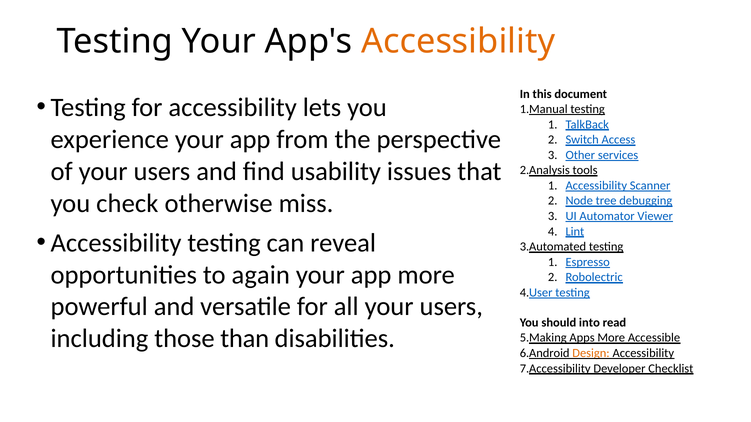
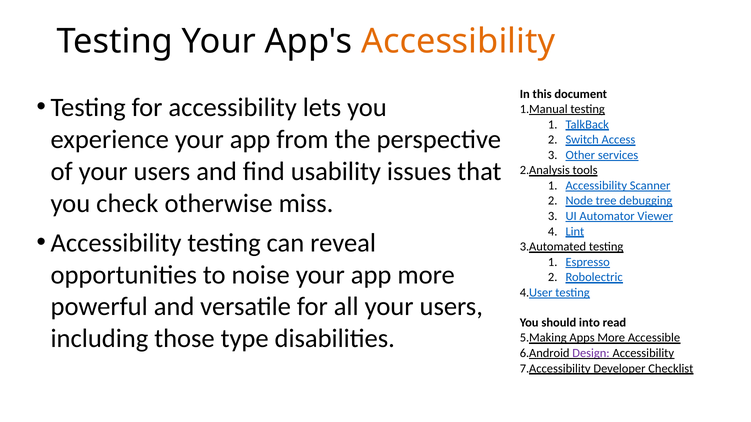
again: again -> noise
than: than -> type
Design colour: orange -> purple
